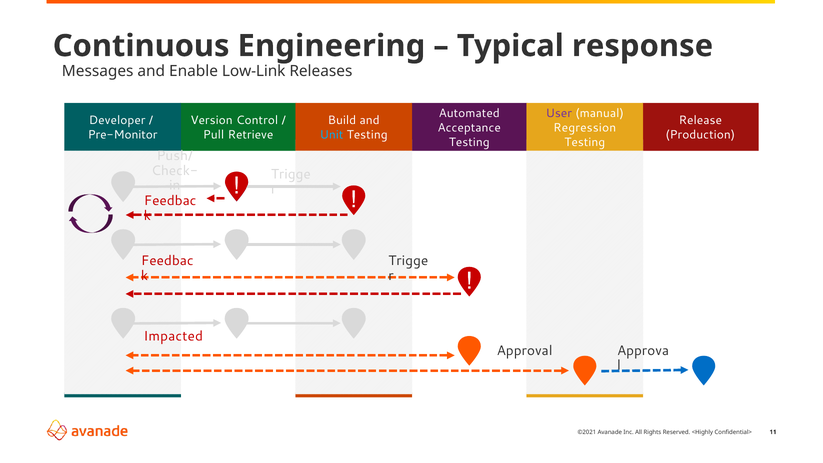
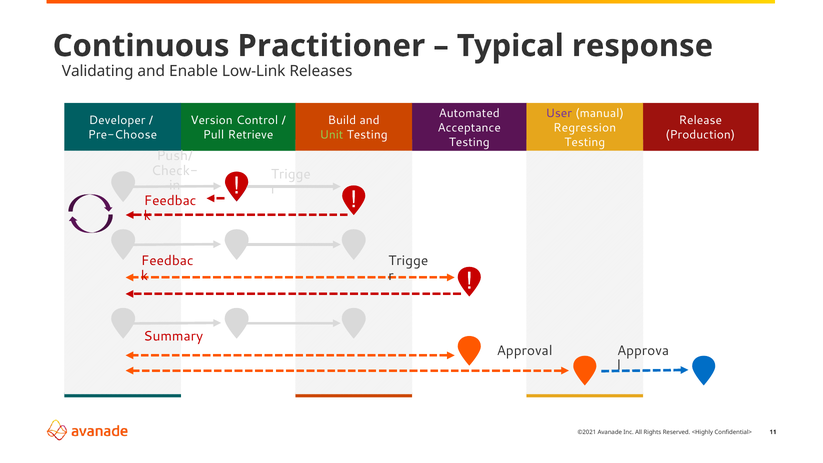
Engineering: Engineering -> Practitioner
Messages: Messages -> Validating
Pre-Monitor: Pre-Monitor -> Pre-Choose
Unit colour: light blue -> light green
Impacted: Impacted -> Summary
